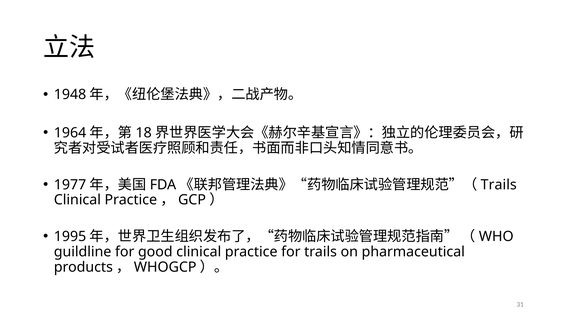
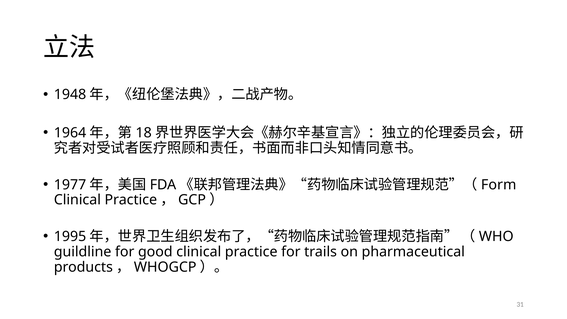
Trails at (499, 185): Trails -> Form
